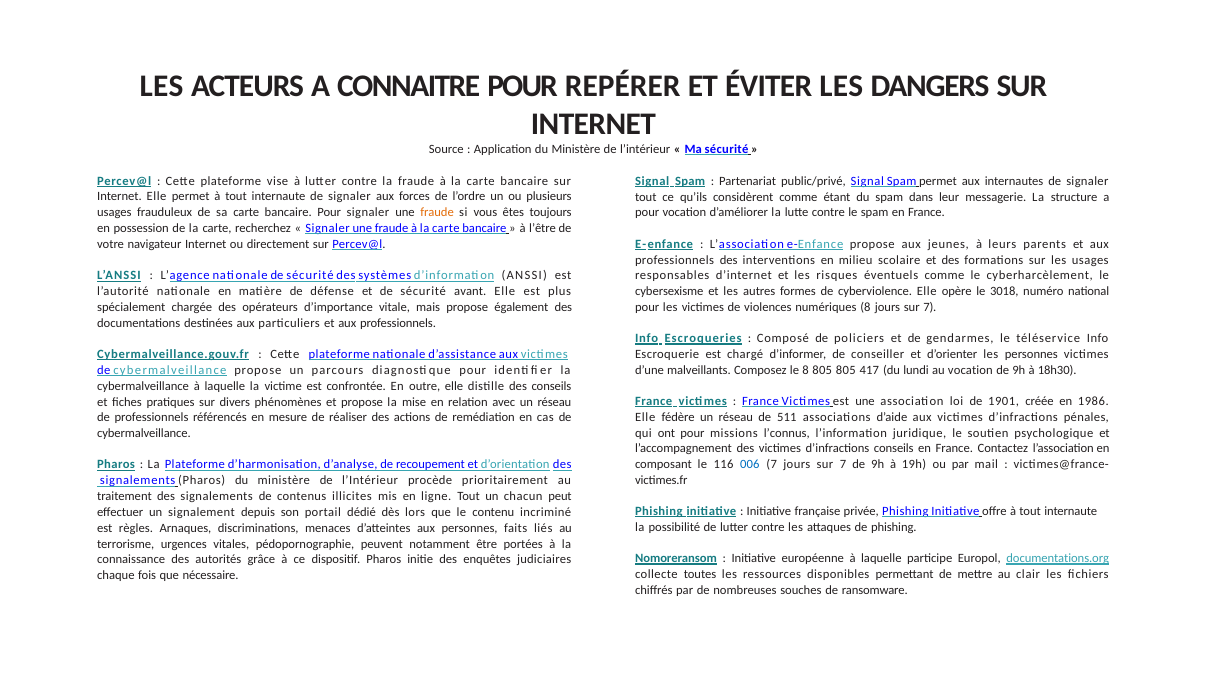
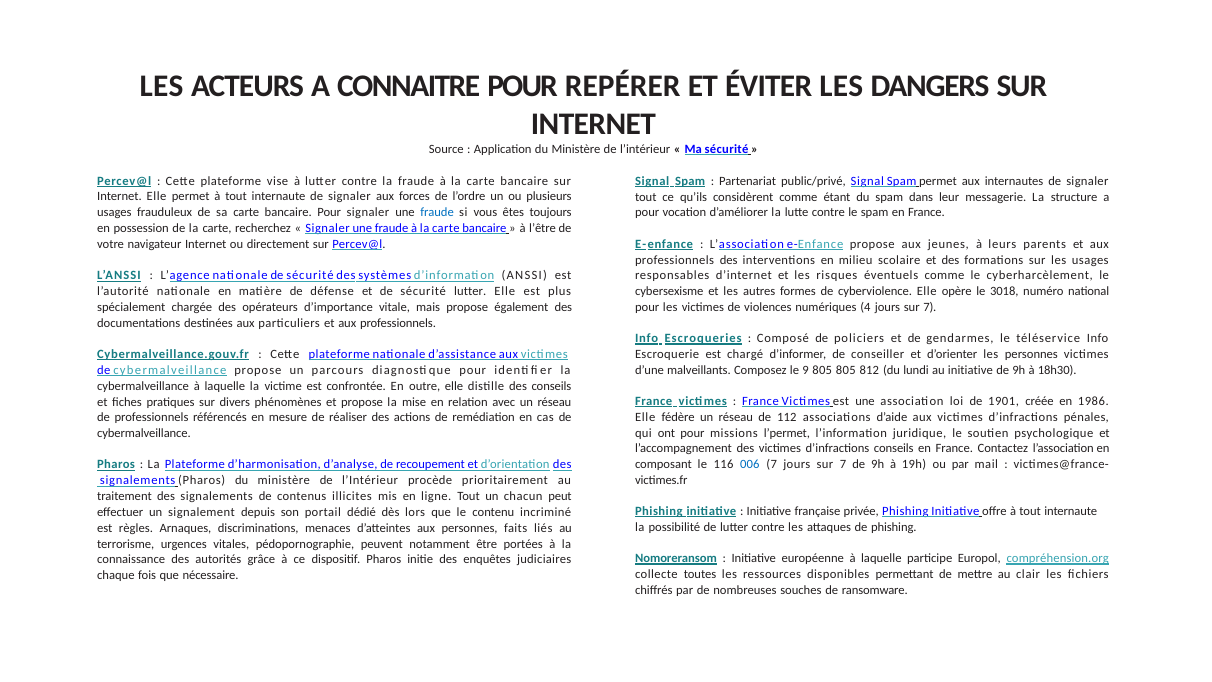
fraude at (437, 212) colour: orange -> blue
sécurité avant: avant -> lutter
numériques 8: 8 -> 4
le 8: 8 -> 9
417: 417 -> 812
au vocation: vocation -> initiative
511: 511 -> 112
l’connus: l’connus -> l’permet
documentations.org: documentations.org -> compréhension.org
